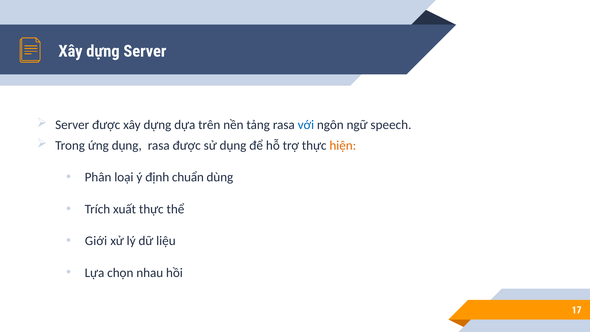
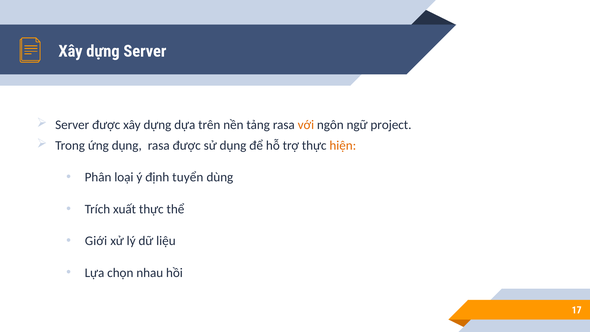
với colour: blue -> orange
speech: speech -> project
chuẩn: chuẩn -> tuyển
